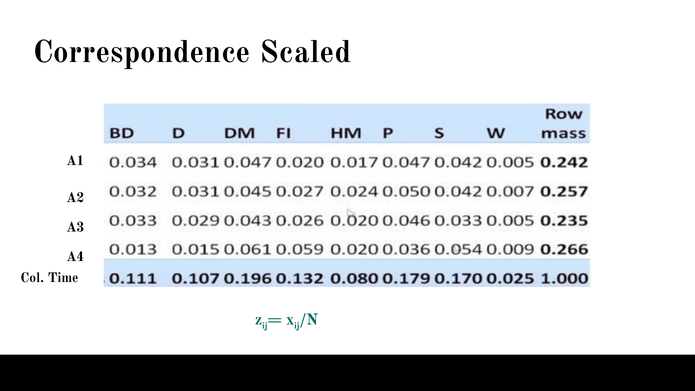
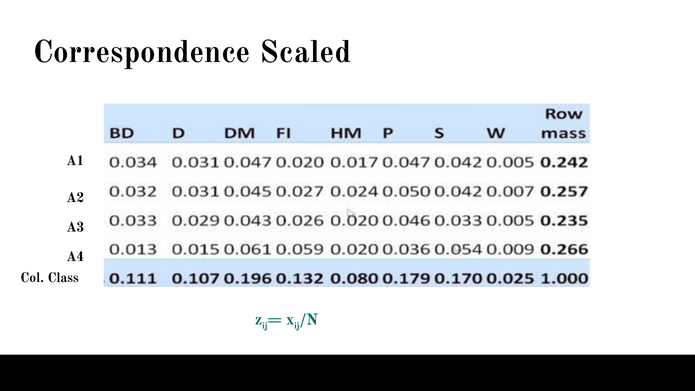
Time: Time -> Class
